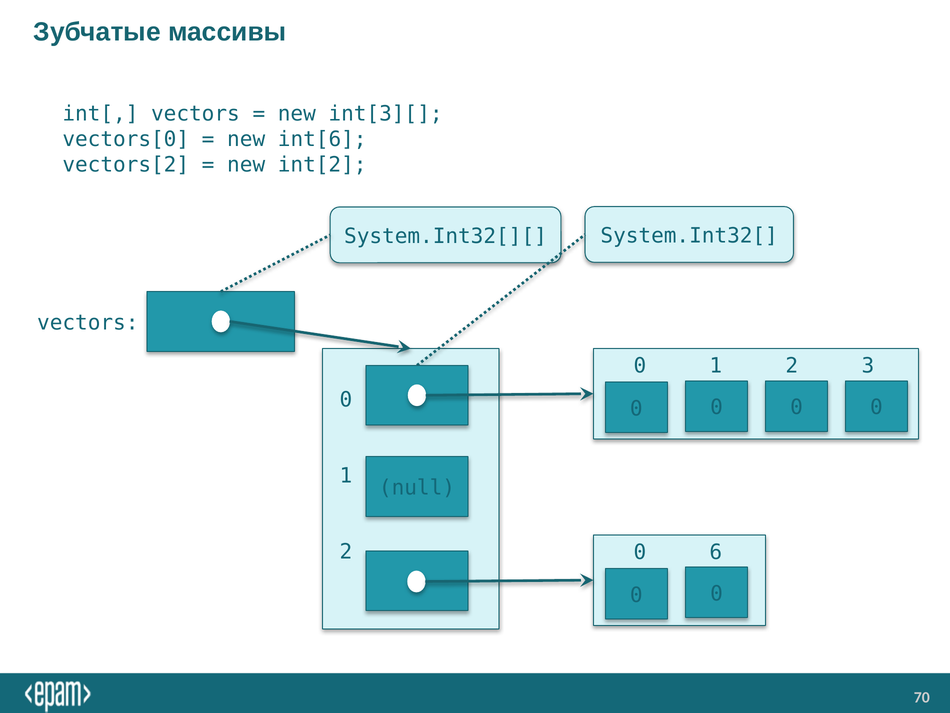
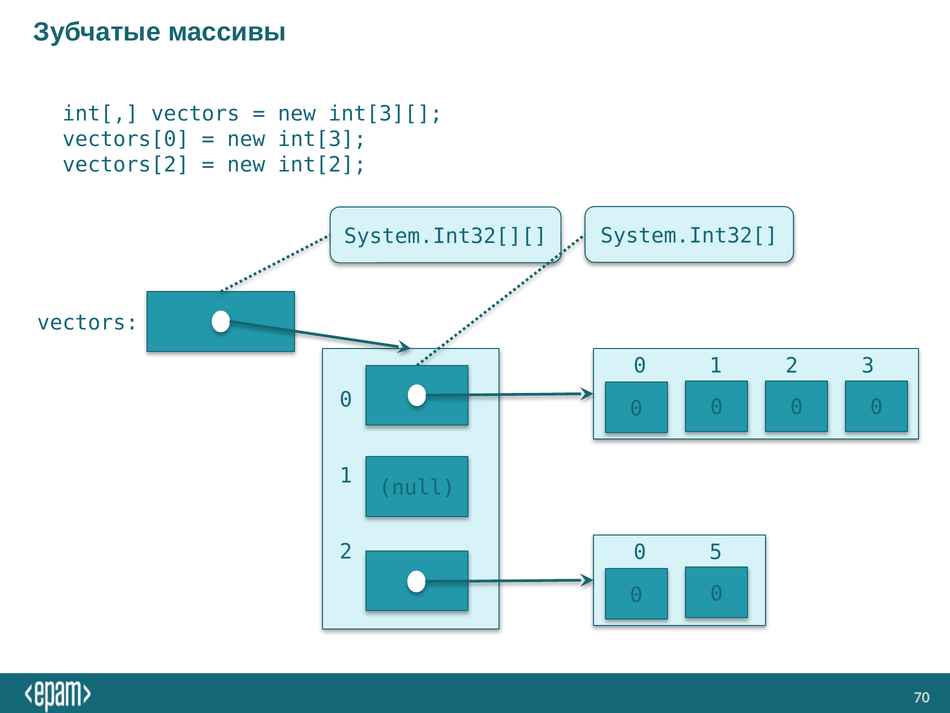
int[6: int[6 -> int[3
6: 6 -> 5
